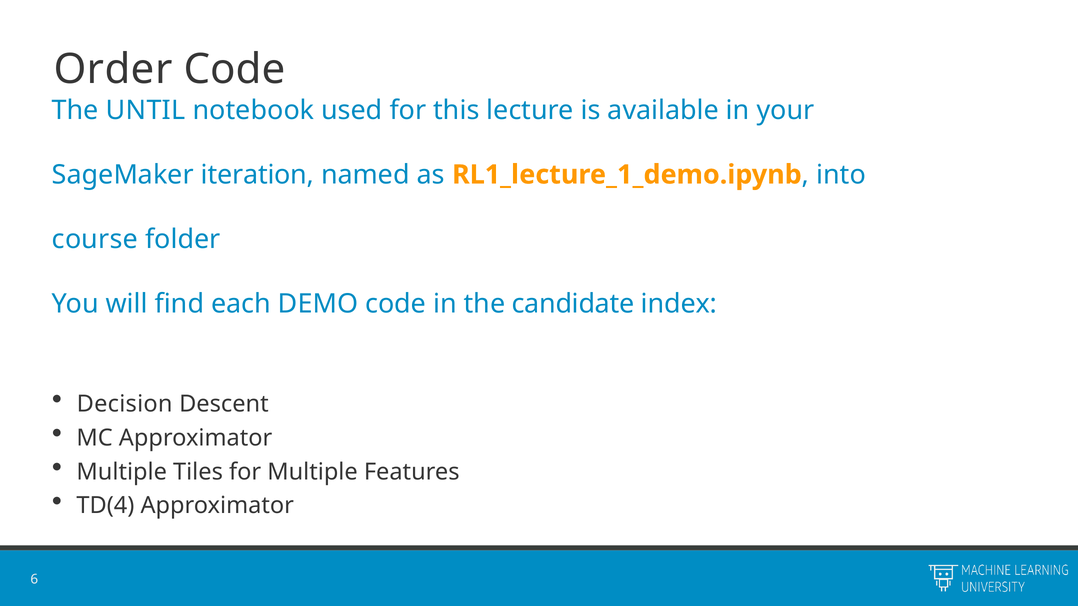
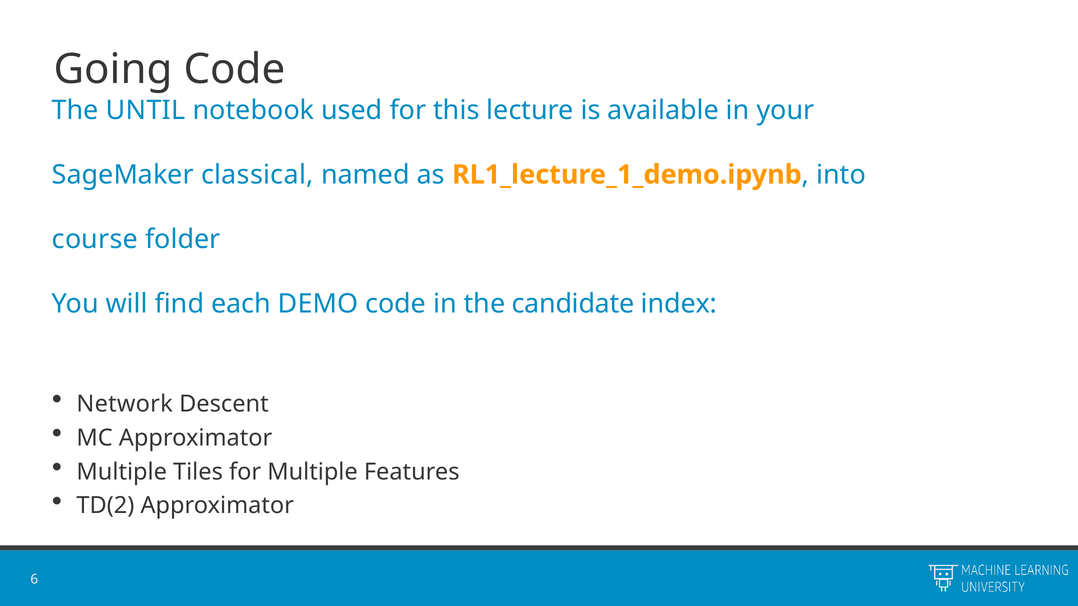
Order: Order -> Going
iteration: iteration -> classical
Decision: Decision -> Network
TD(4: TD(4 -> TD(2
